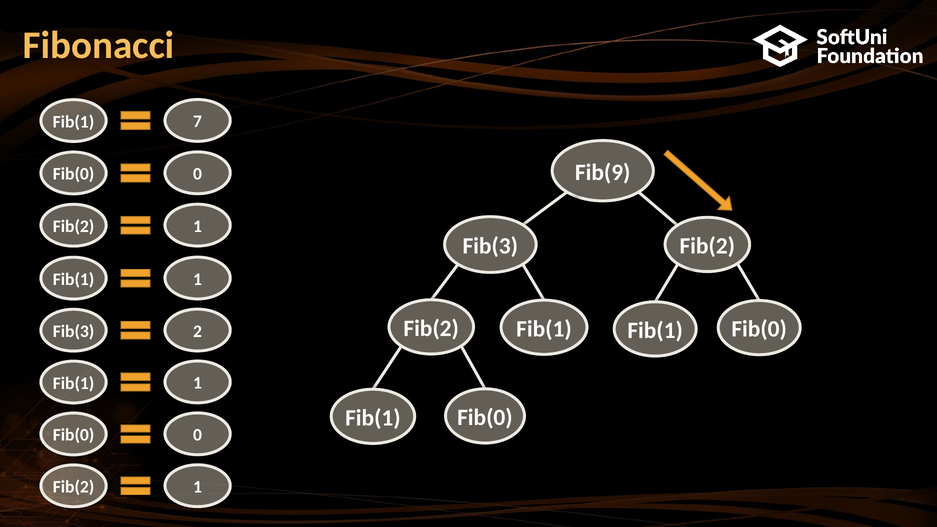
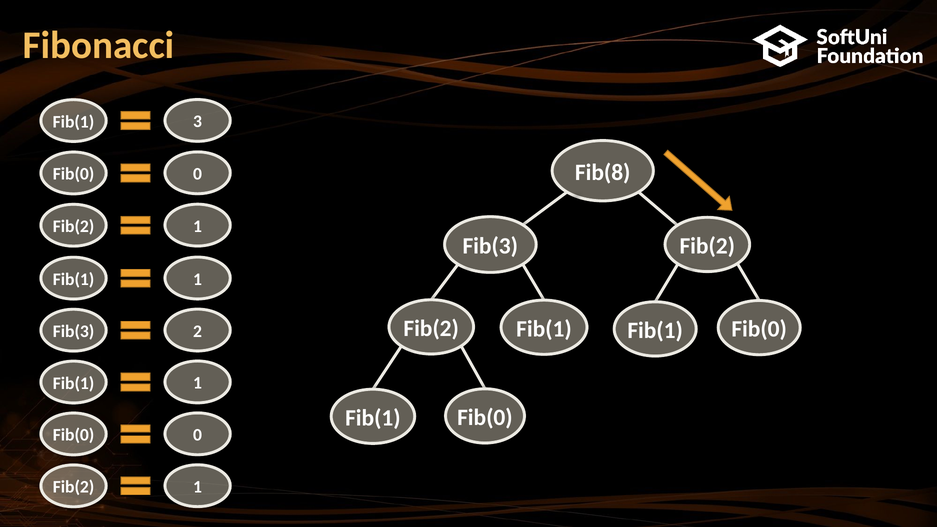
7: 7 -> 3
Fib(9: Fib(9 -> Fib(8
